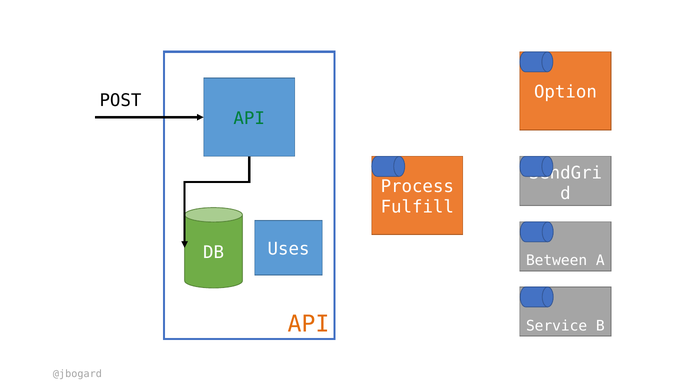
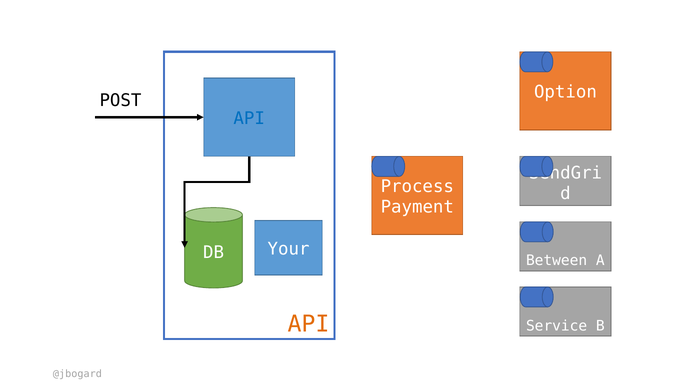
API at (249, 119) colour: green -> blue
Fulfill: Fulfill -> Payment
Uses: Uses -> Your
